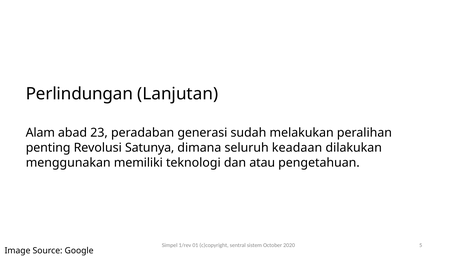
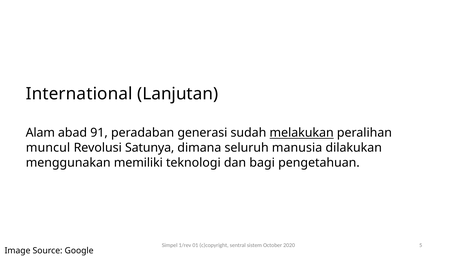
Perlindungan: Perlindungan -> International
23: 23 -> 91
melakukan underline: none -> present
penting: penting -> muncul
keadaan: keadaan -> manusia
atau: atau -> bagi
